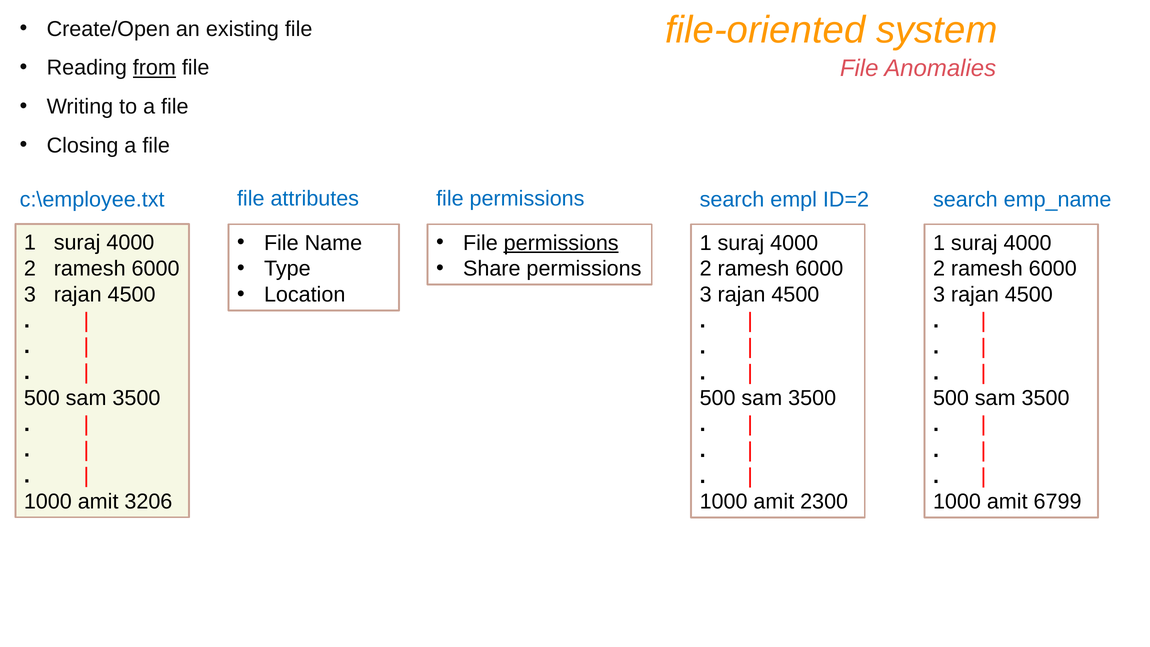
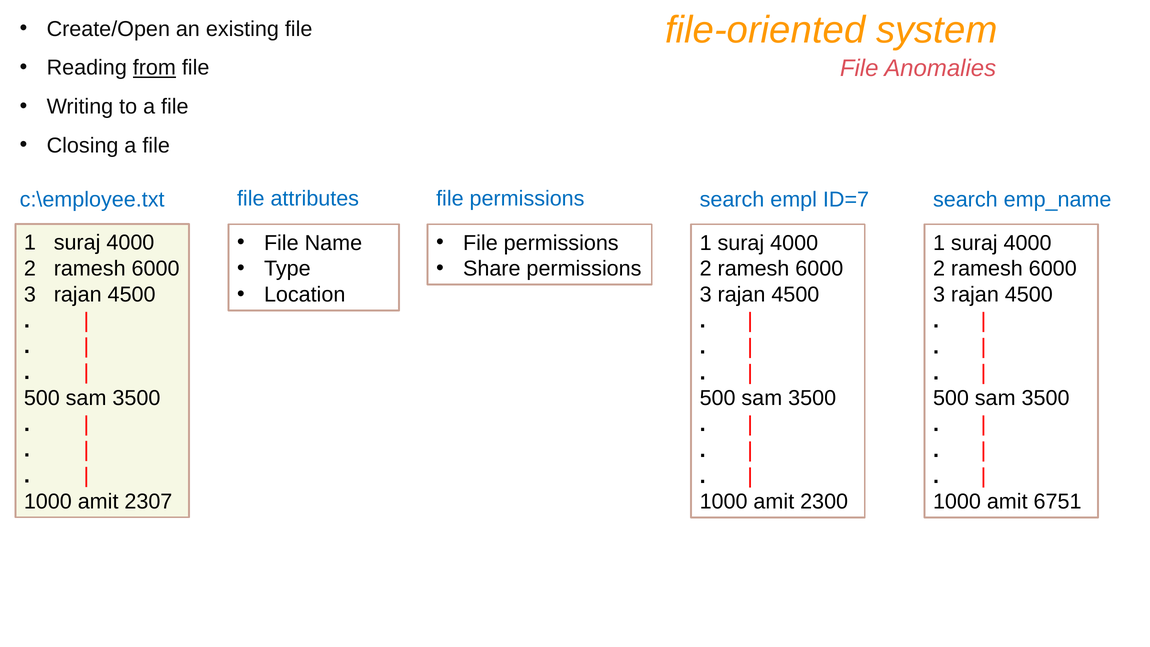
ID=2: ID=2 -> ID=7
permissions at (561, 243) underline: present -> none
3206: 3206 -> 2307
6799: 6799 -> 6751
